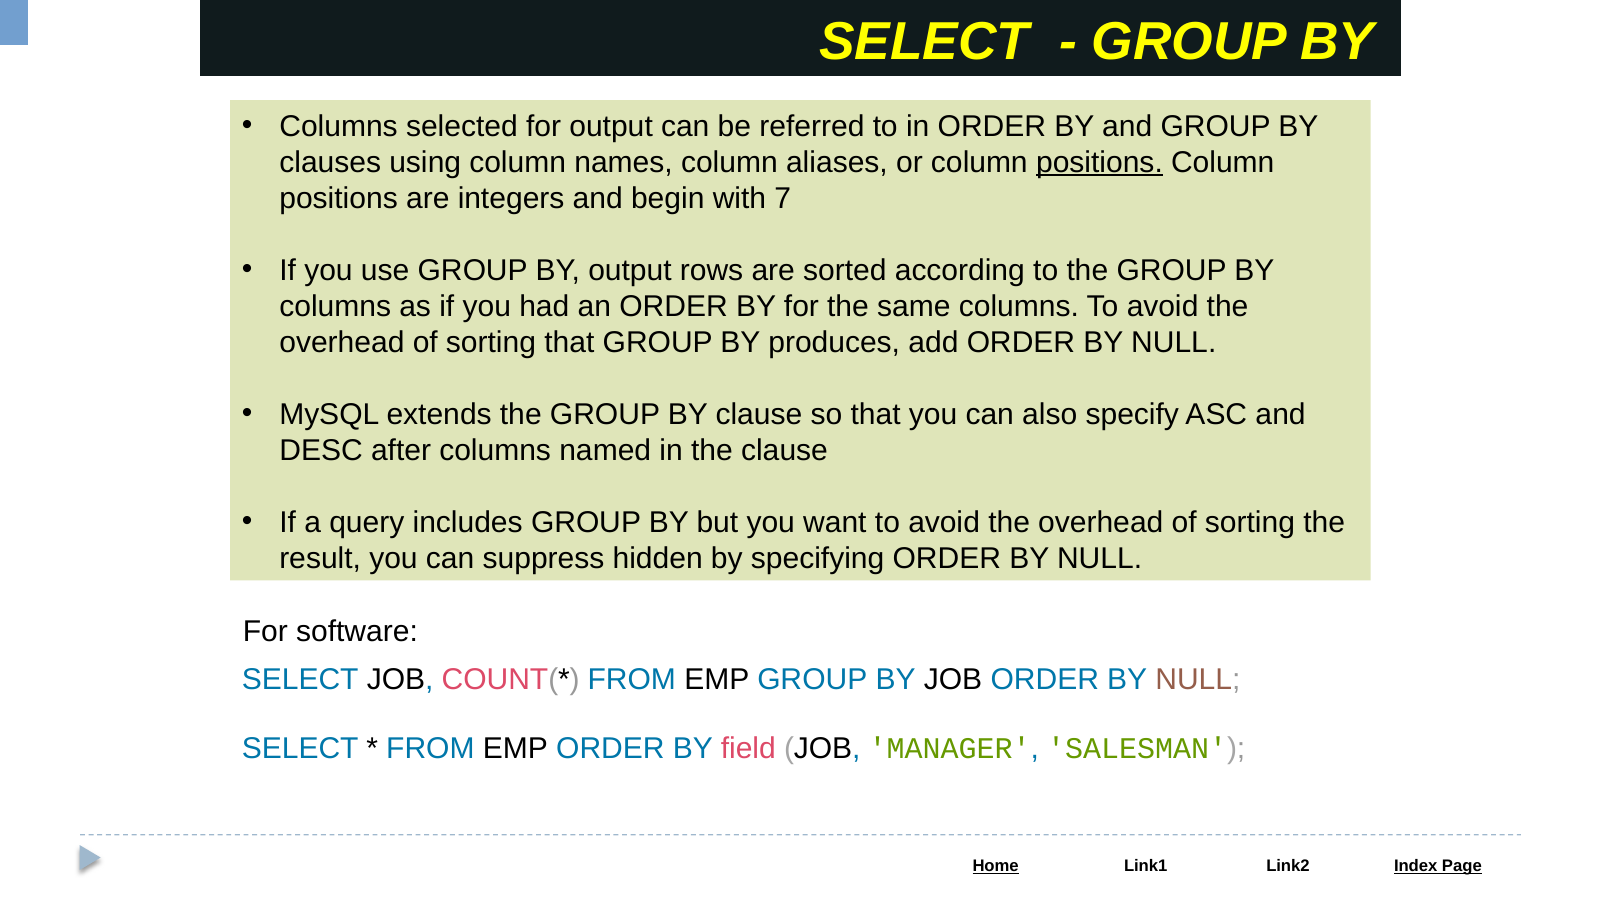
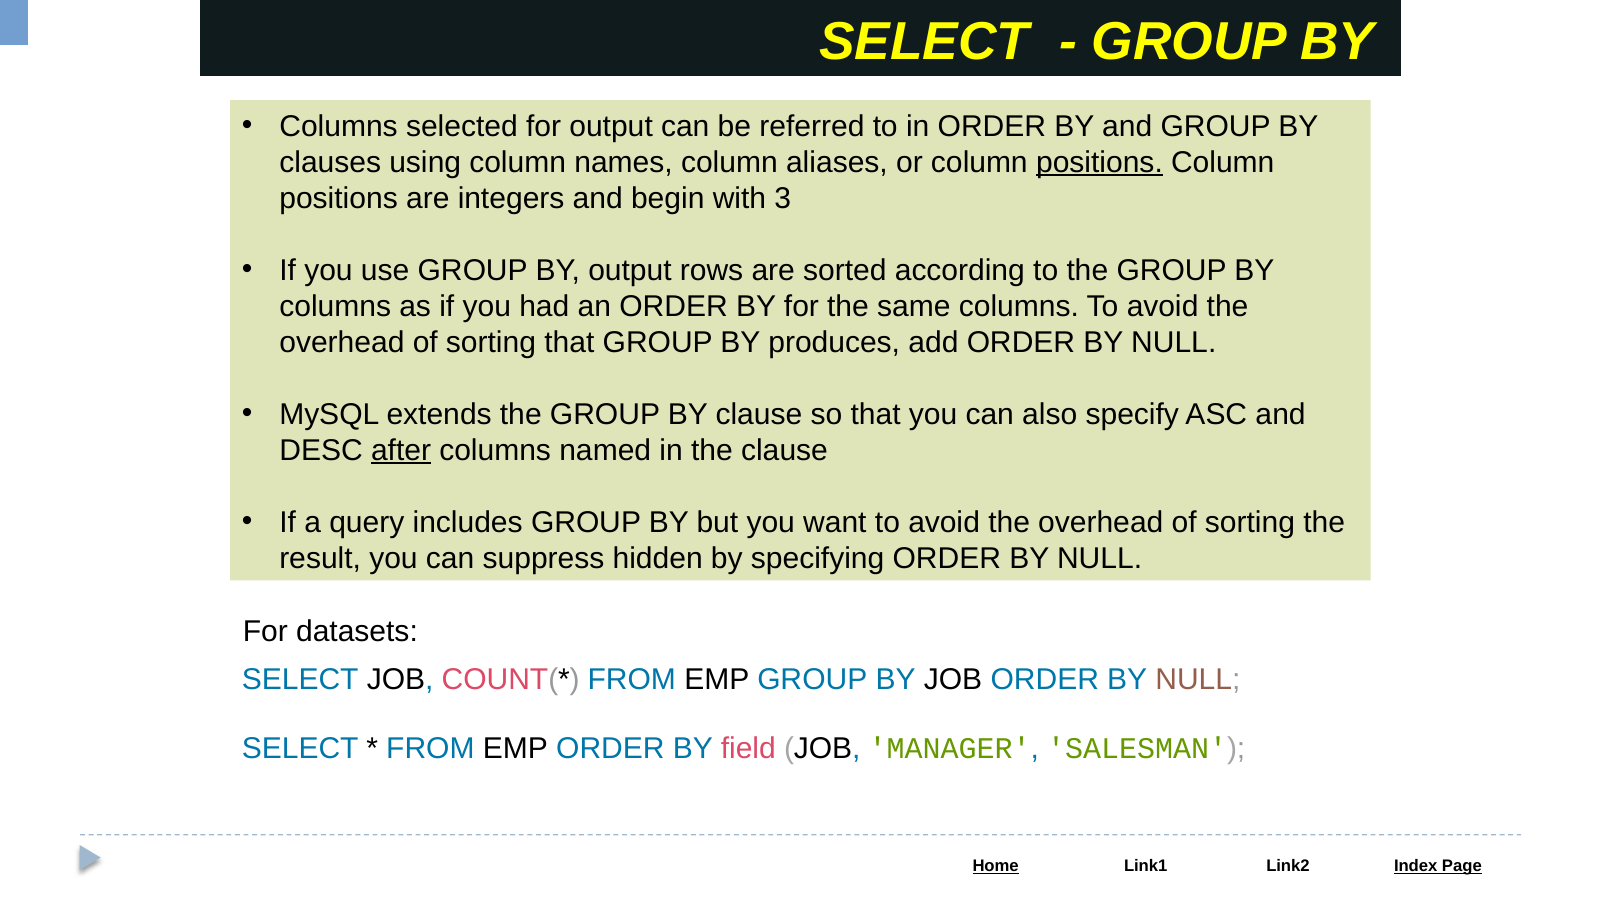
7: 7 -> 3
after underline: none -> present
software: software -> datasets
